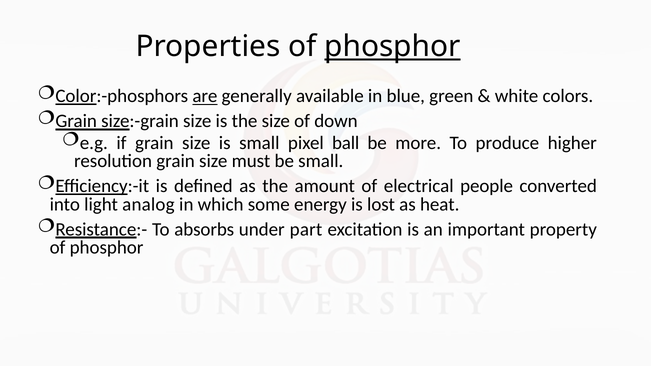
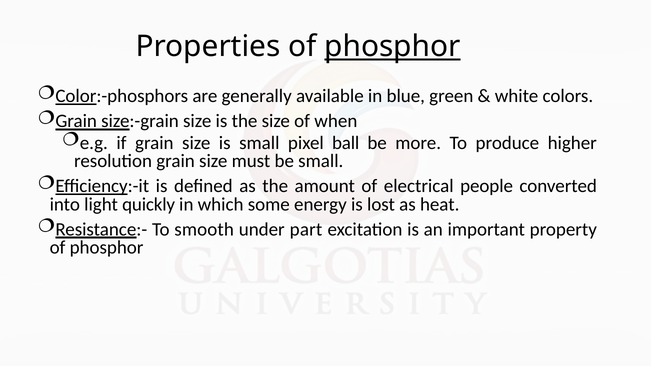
are underline: present -> none
down: down -> when
analog: analog -> quickly
absorbs: absorbs -> smooth
